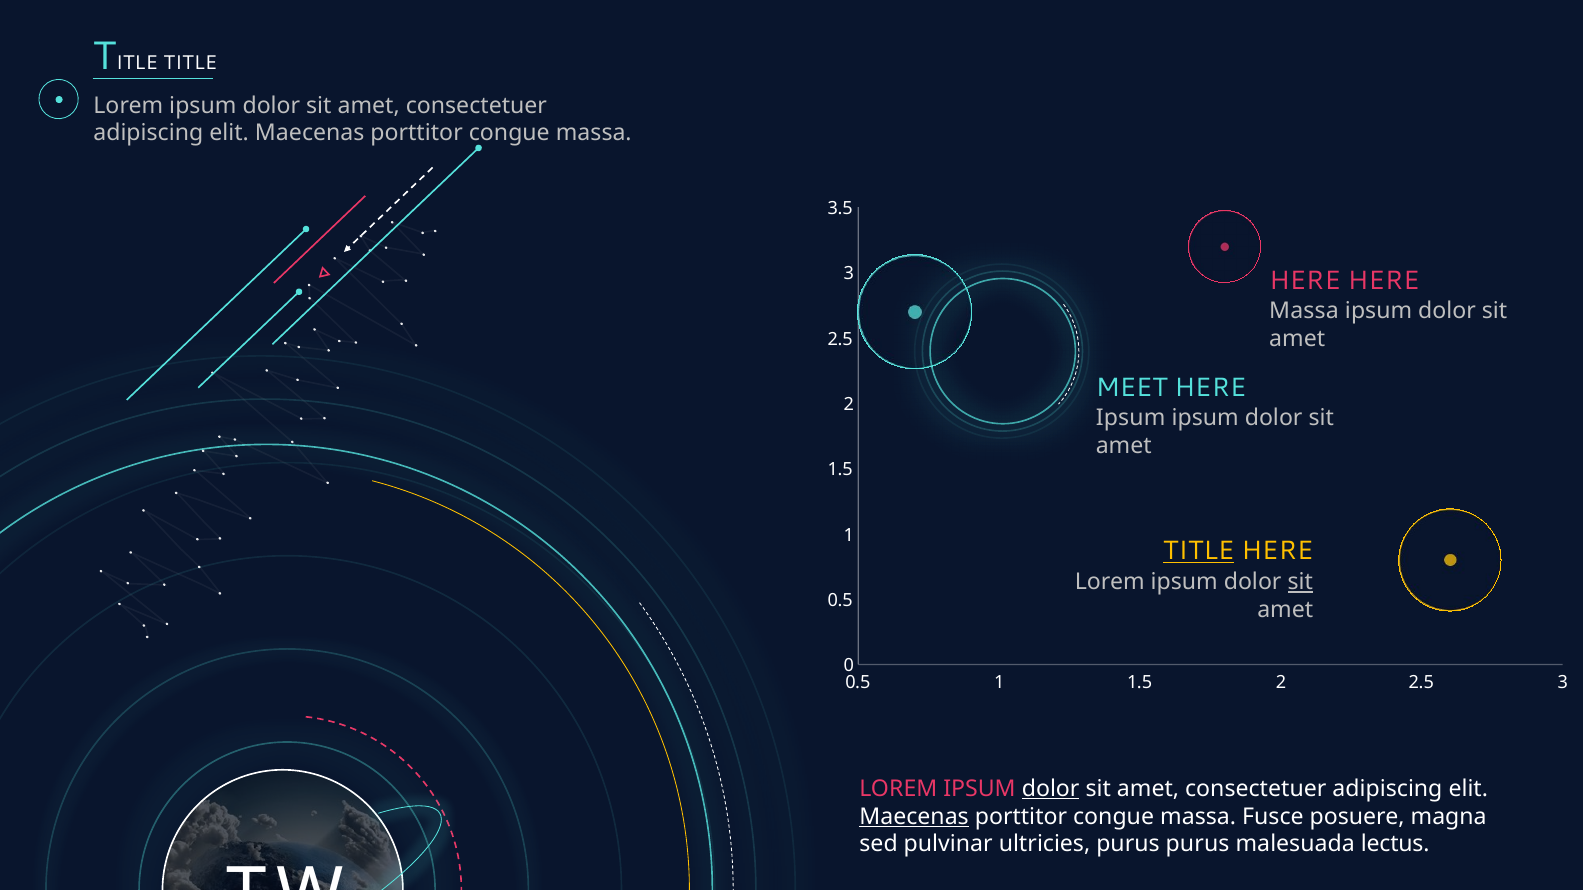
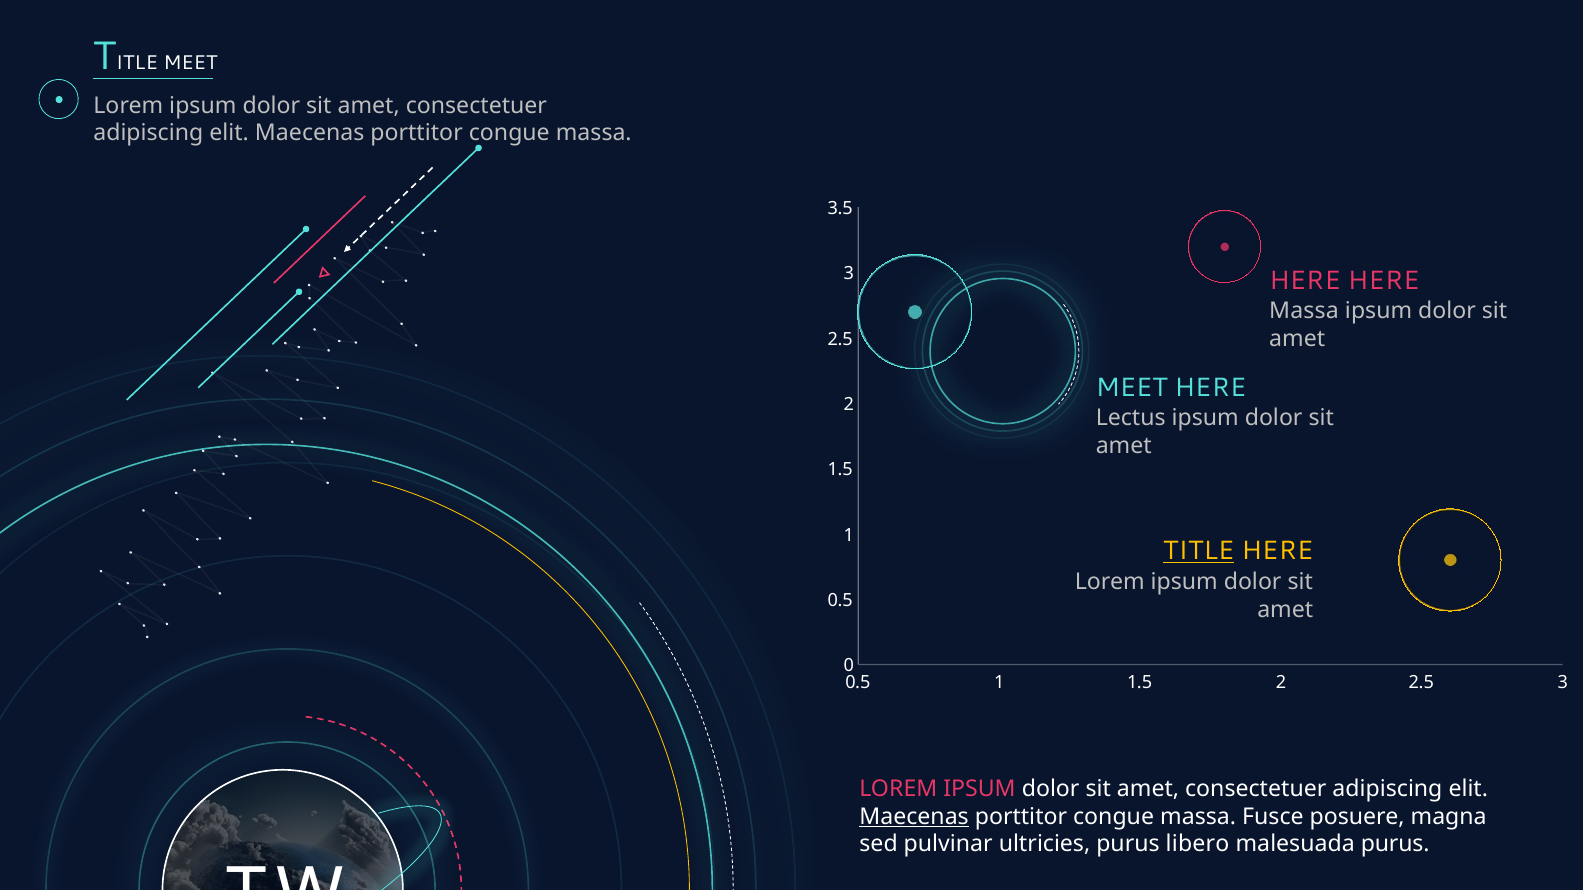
TITLE at (190, 63): TITLE -> MEET
Ipsum at (1131, 418): Ipsum -> Lectus
sit at (1300, 582) underline: present -> none
dolor at (1051, 789) underline: present -> none
purus purus: purus -> libero
malesuada lectus: lectus -> purus
